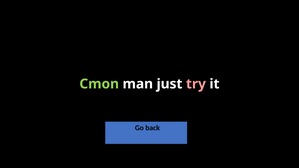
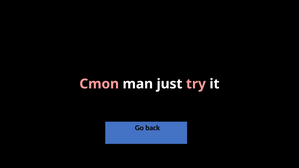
Cmon colour: light green -> pink
